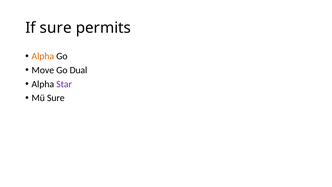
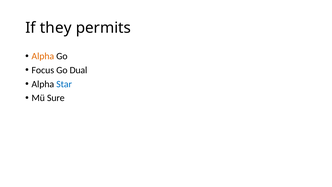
If sure: sure -> they
Move: Move -> Focus
Star colour: purple -> blue
